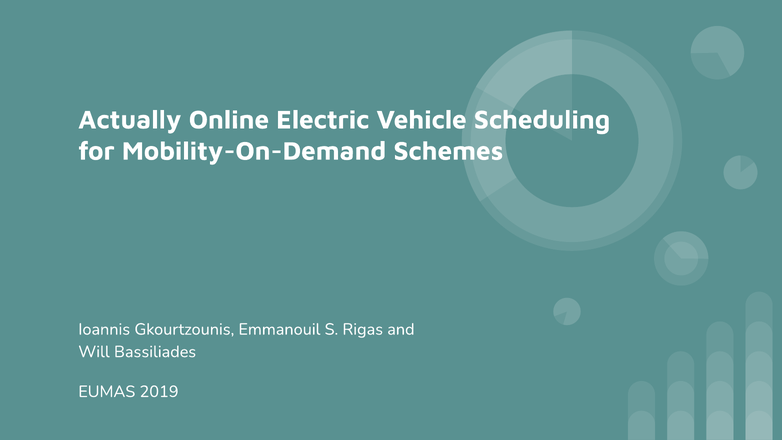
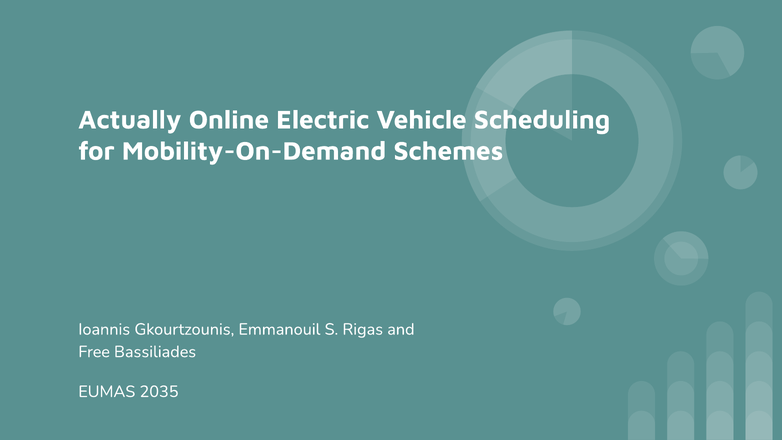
Will: Will -> Free
2019: 2019 -> 2035
